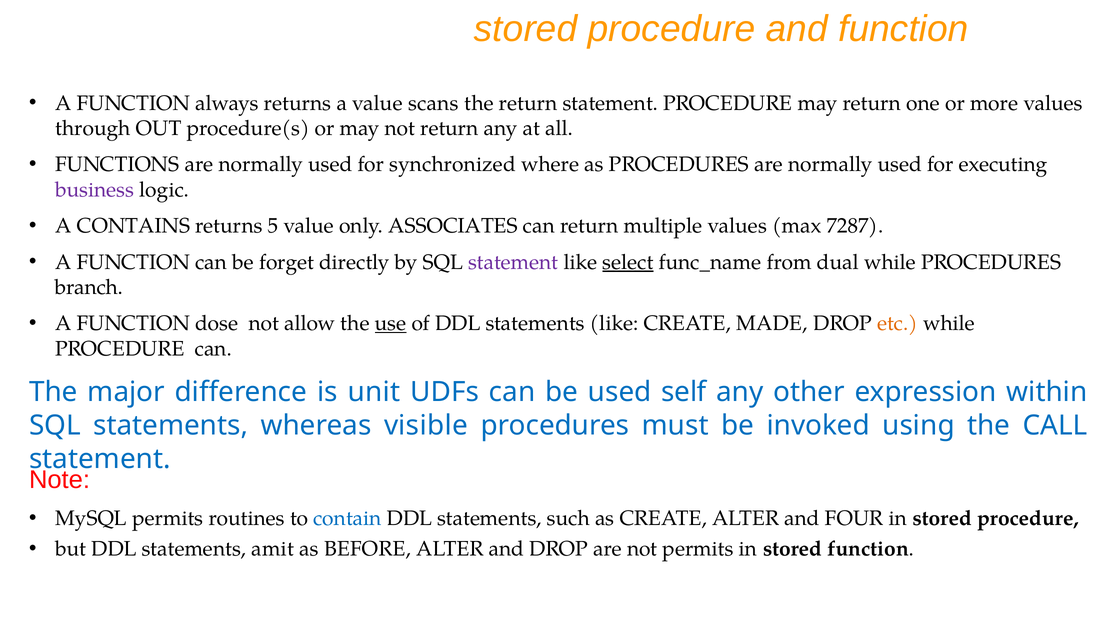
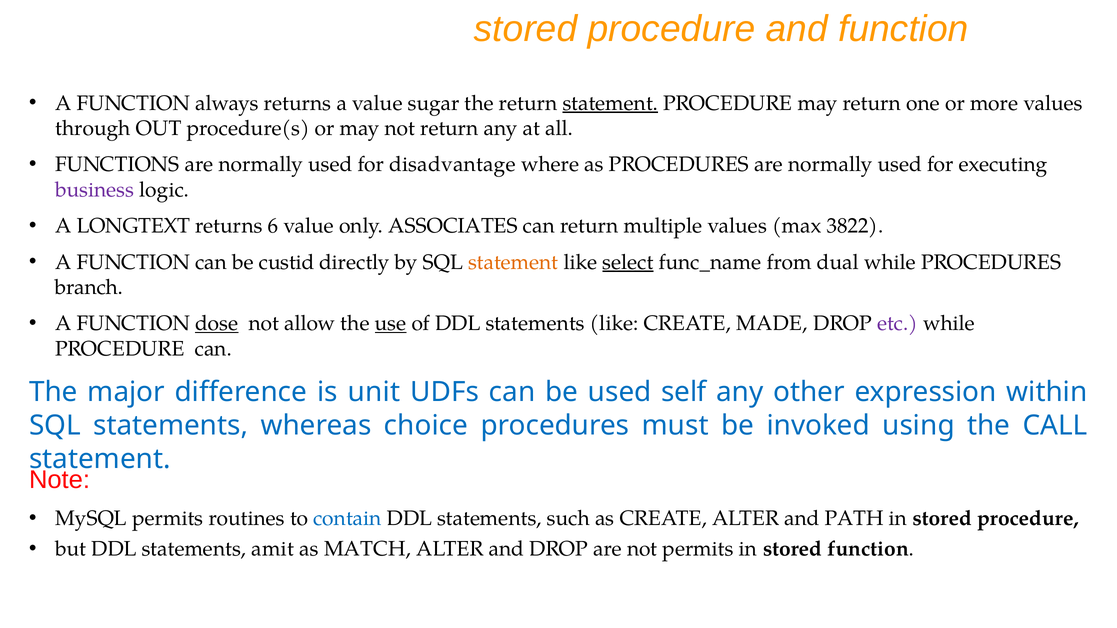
scans: scans -> sugar
statement at (610, 103) underline: none -> present
synchronized: synchronized -> disadvantage
CONTAINS: CONTAINS -> LONGTEXT
5: 5 -> 6
7287: 7287 -> 3822
forget: forget -> custid
statement at (513, 262) colour: purple -> orange
dose underline: none -> present
etc colour: orange -> purple
visible: visible -> choice
FOUR: FOUR -> PATH
BEFORE: BEFORE -> MATCH
